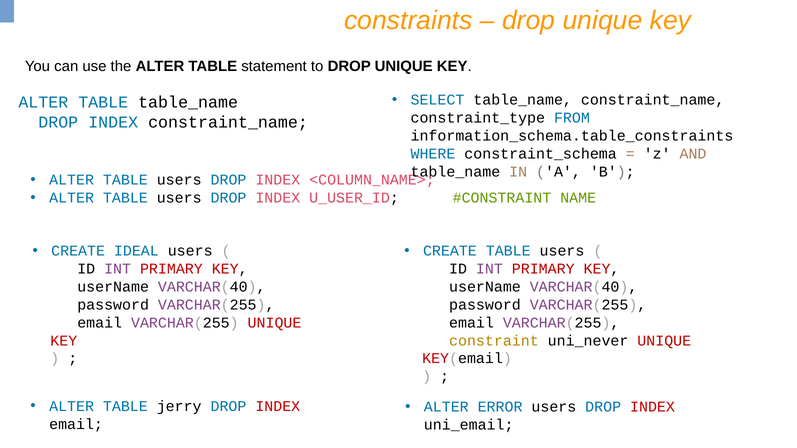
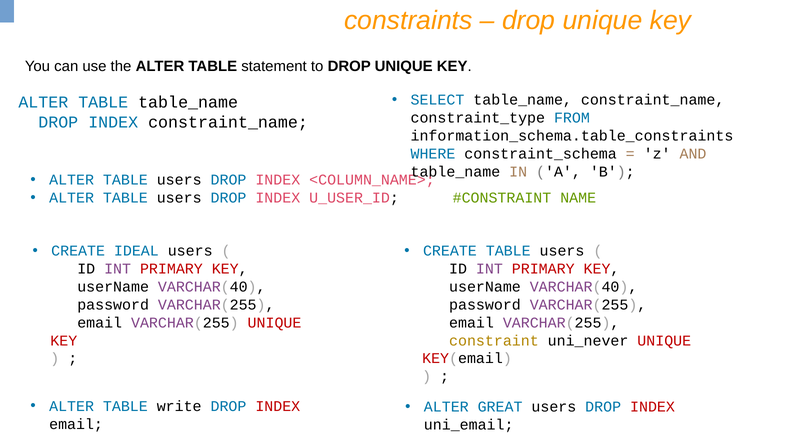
jerry: jerry -> write
ERROR: ERROR -> GREAT
